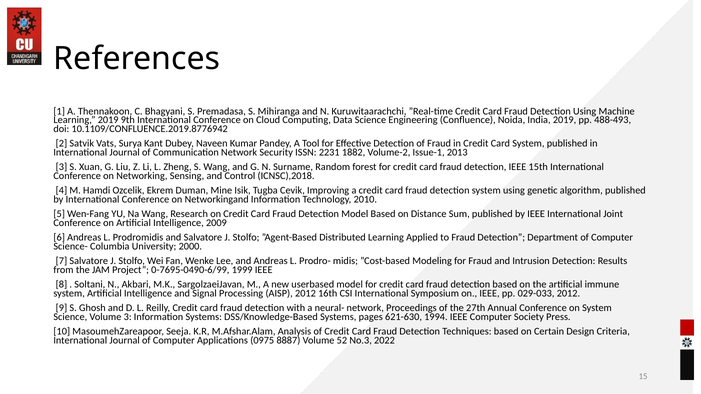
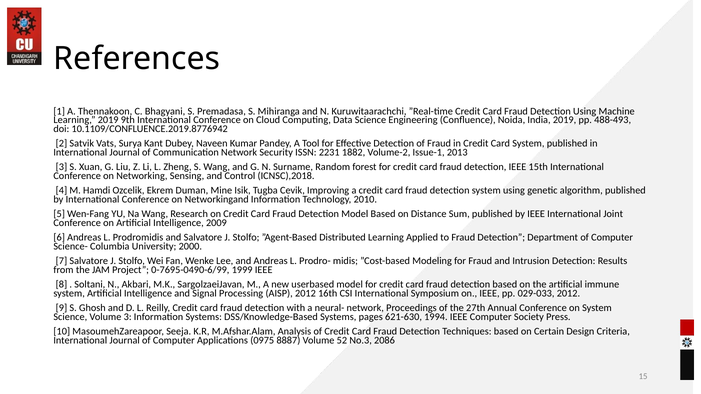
2022: 2022 -> 2086
